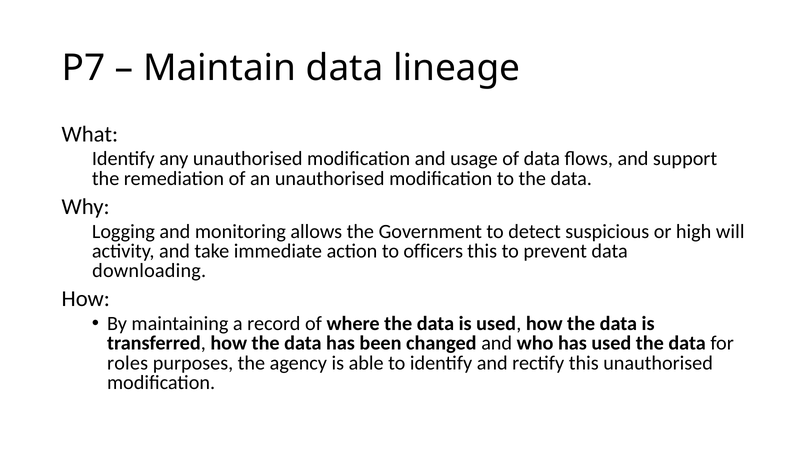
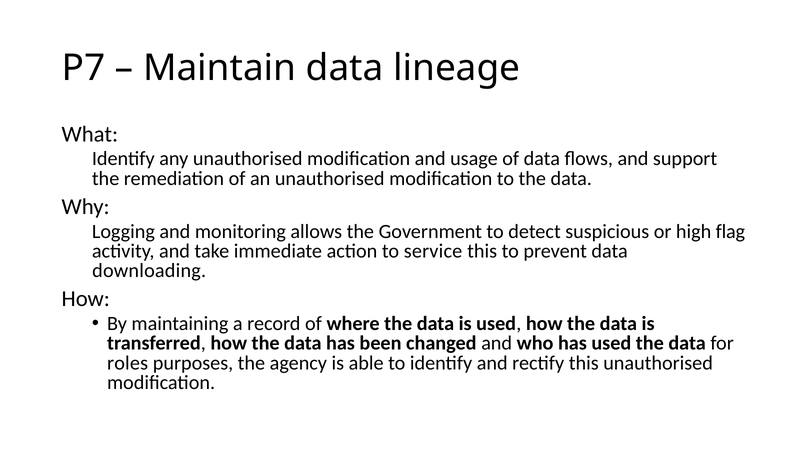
will: will -> flag
officers: officers -> service
